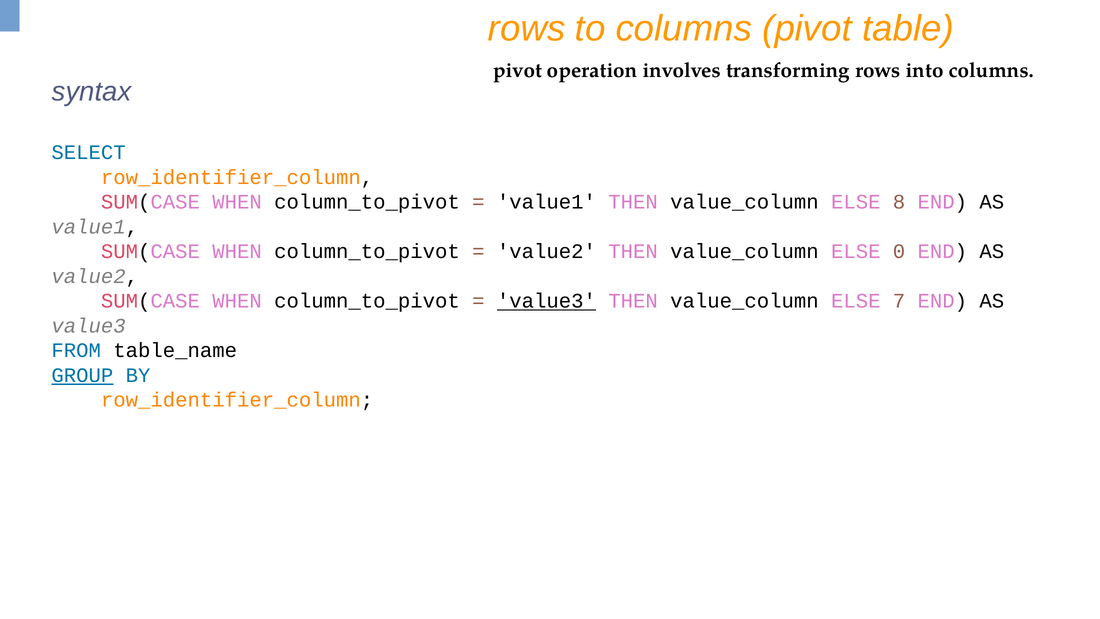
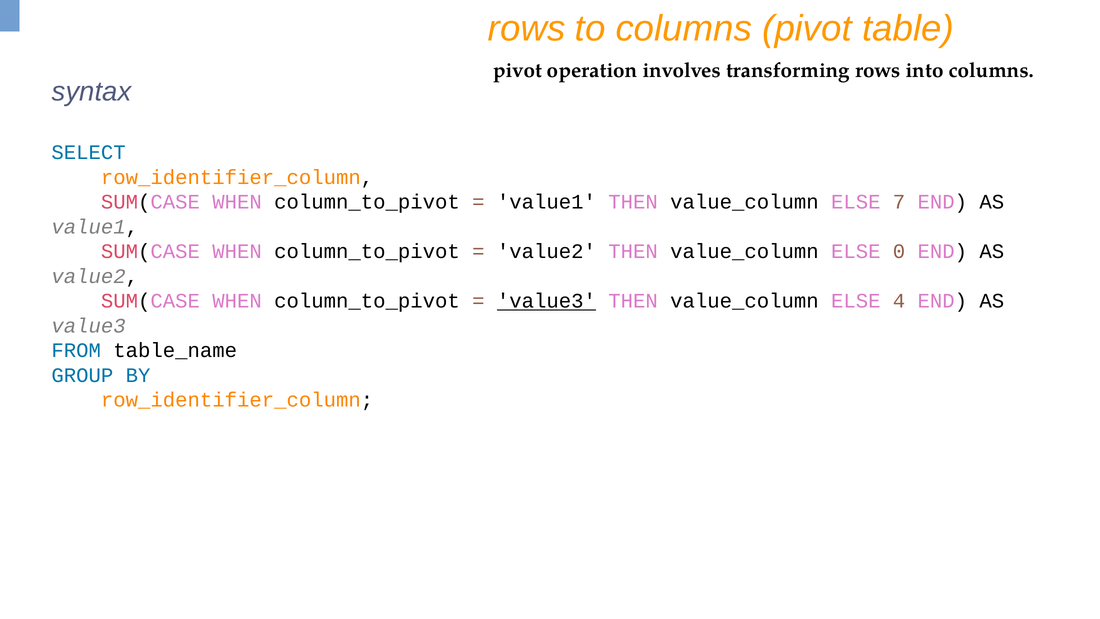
8: 8 -> 7
7: 7 -> 4
GROUP underline: present -> none
